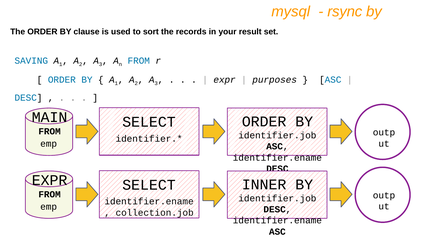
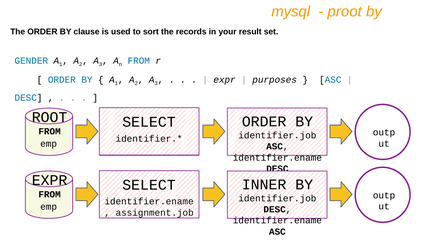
rsync: rsync -> proot
SAVING: SAVING -> GENDER
MAIN: MAIN -> ROOT
collection.job: collection.job -> assignment.job
